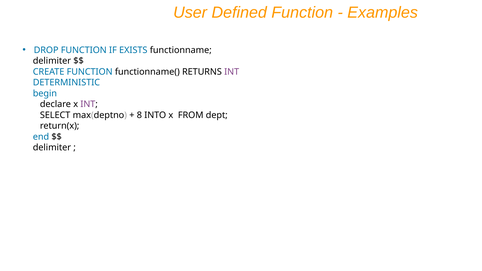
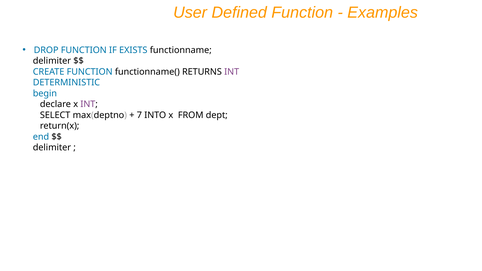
8: 8 -> 7
